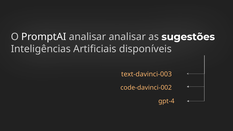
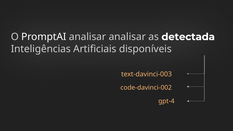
sugestões: sugestões -> detectada
